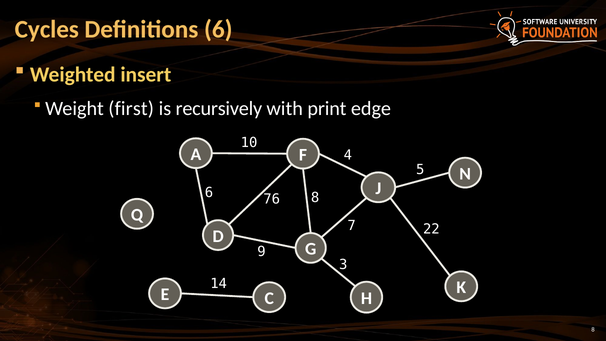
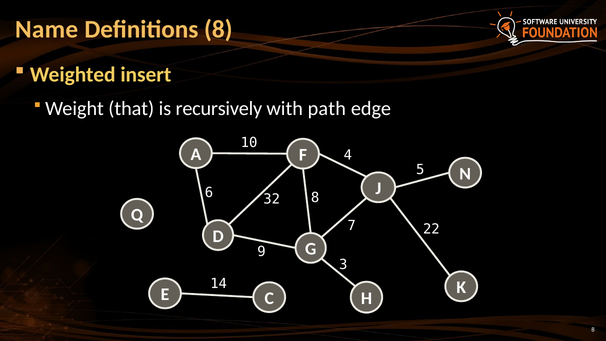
Cycles: Cycles -> Name
Definitions 6: 6 -> 8
first: first -> that
print: print -> path
76: 76 -> 32
